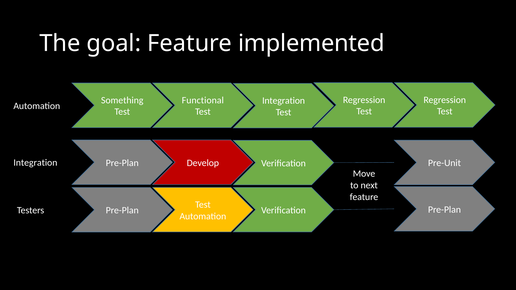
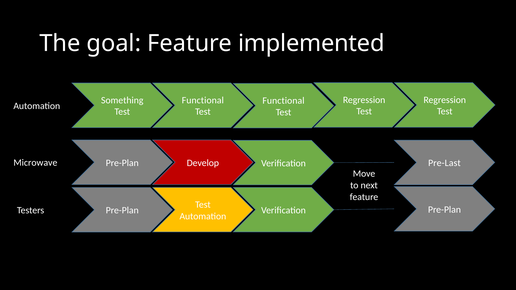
Integration at (284, 101): Integration -> Functional
Integration at (35, 163): Integration -> Microwave
Pre-Unit: Pre-Unit -> Pre-Last
